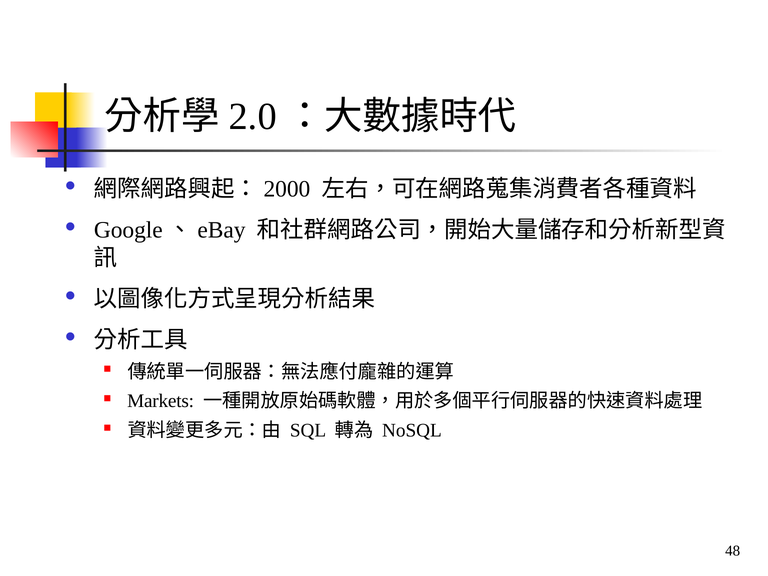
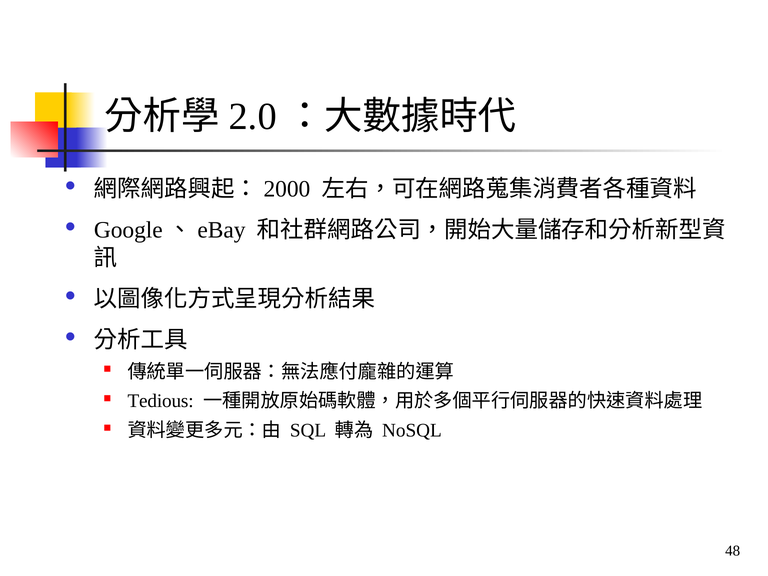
Markets: Markets -> Tedious
